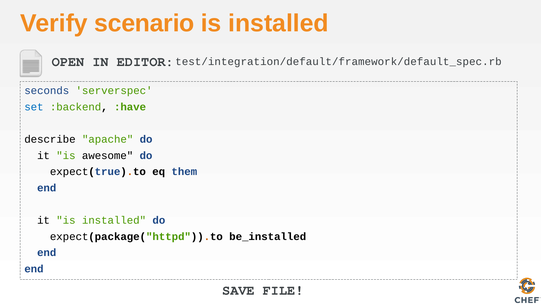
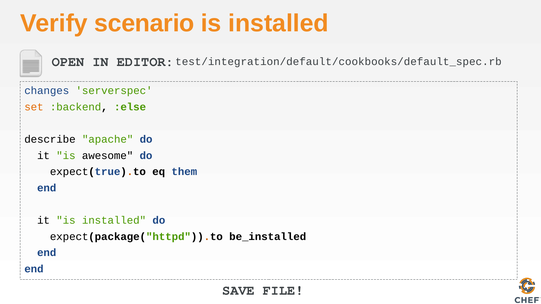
test/integration/default/framework/default_spec.rb: test/integration/default/framework/default_spec.rb -> test/integration/default/cookbooks/default_spec.rb
seconds: seconds -> changes
set colour: blue -> orange
:have: :have -> :else
